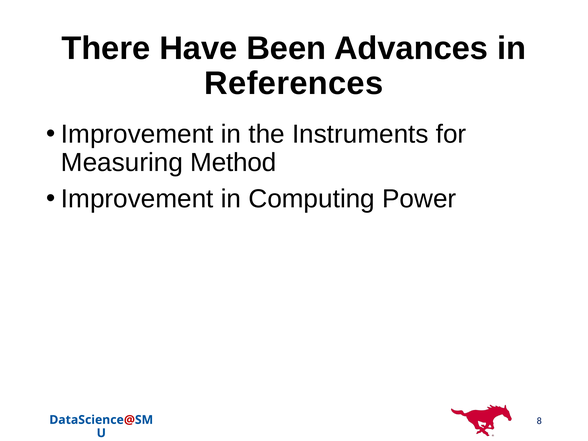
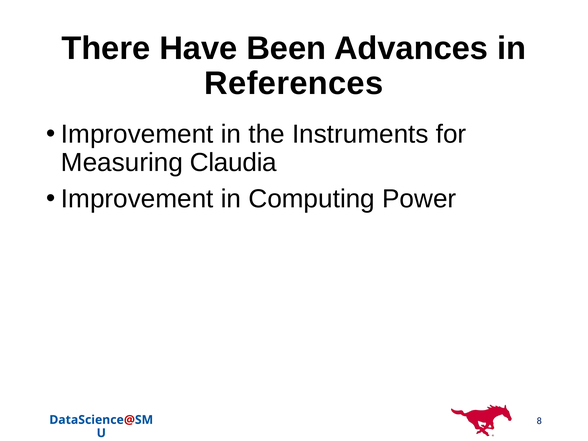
Method: Method -> Claudia
